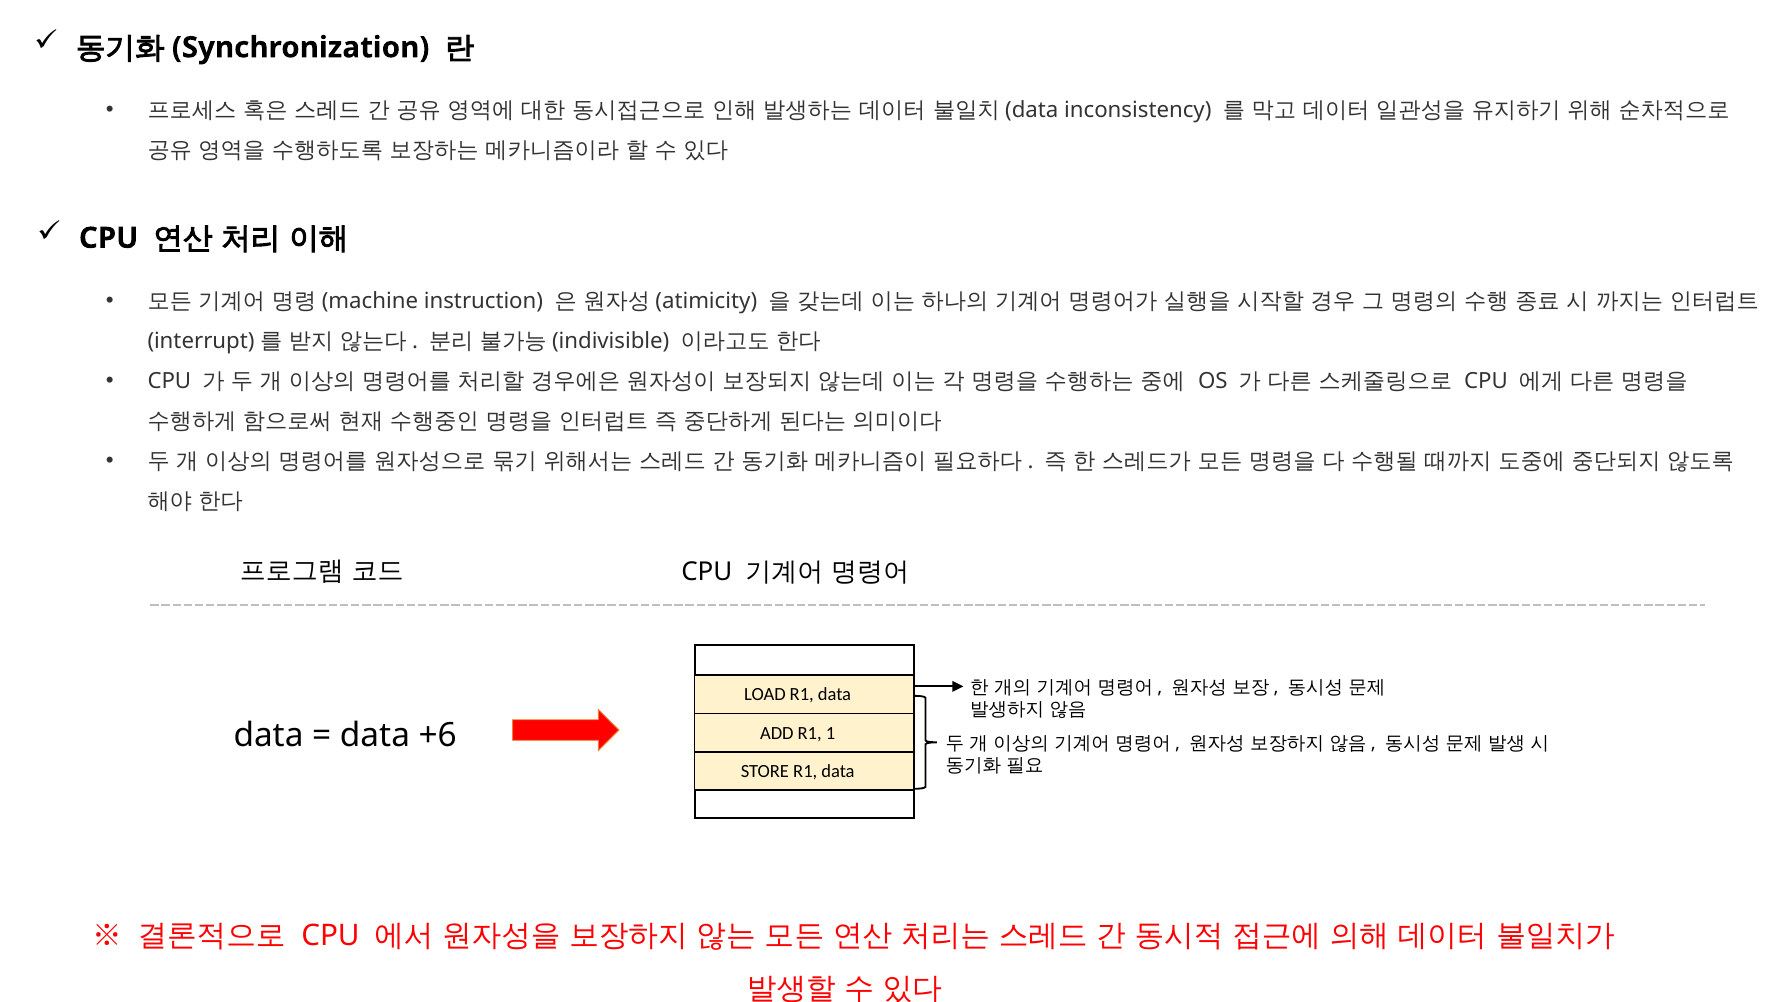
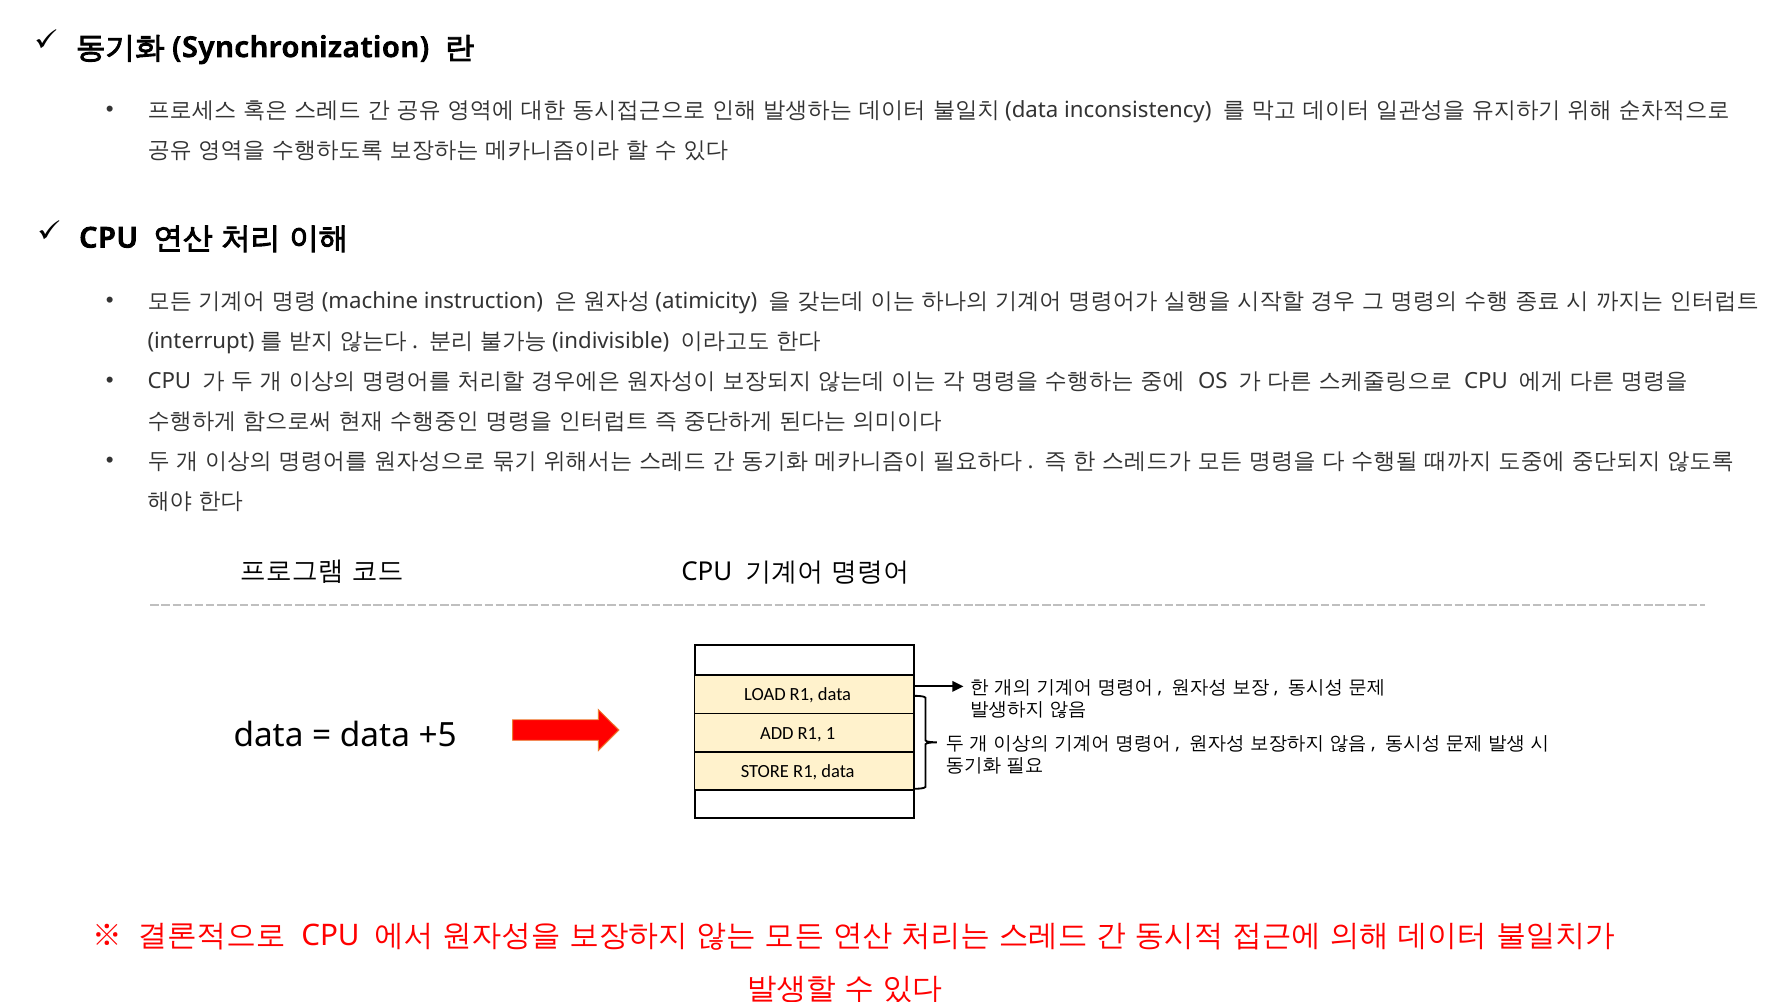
+6: +6 -> +5
